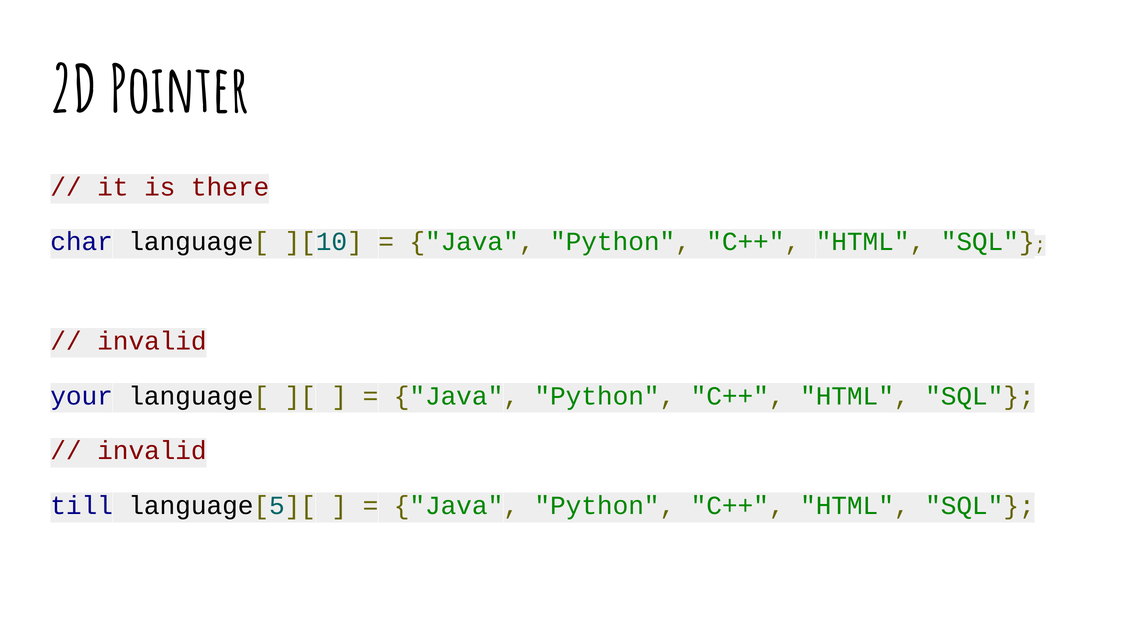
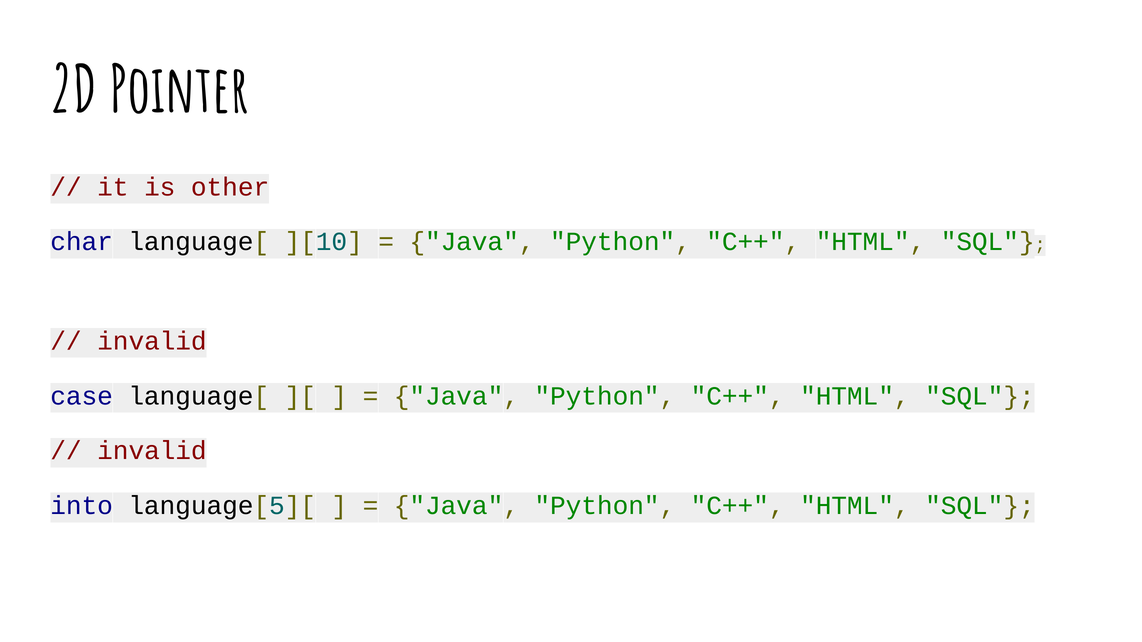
there: there -> other
your: your -> case
till: till -> into
